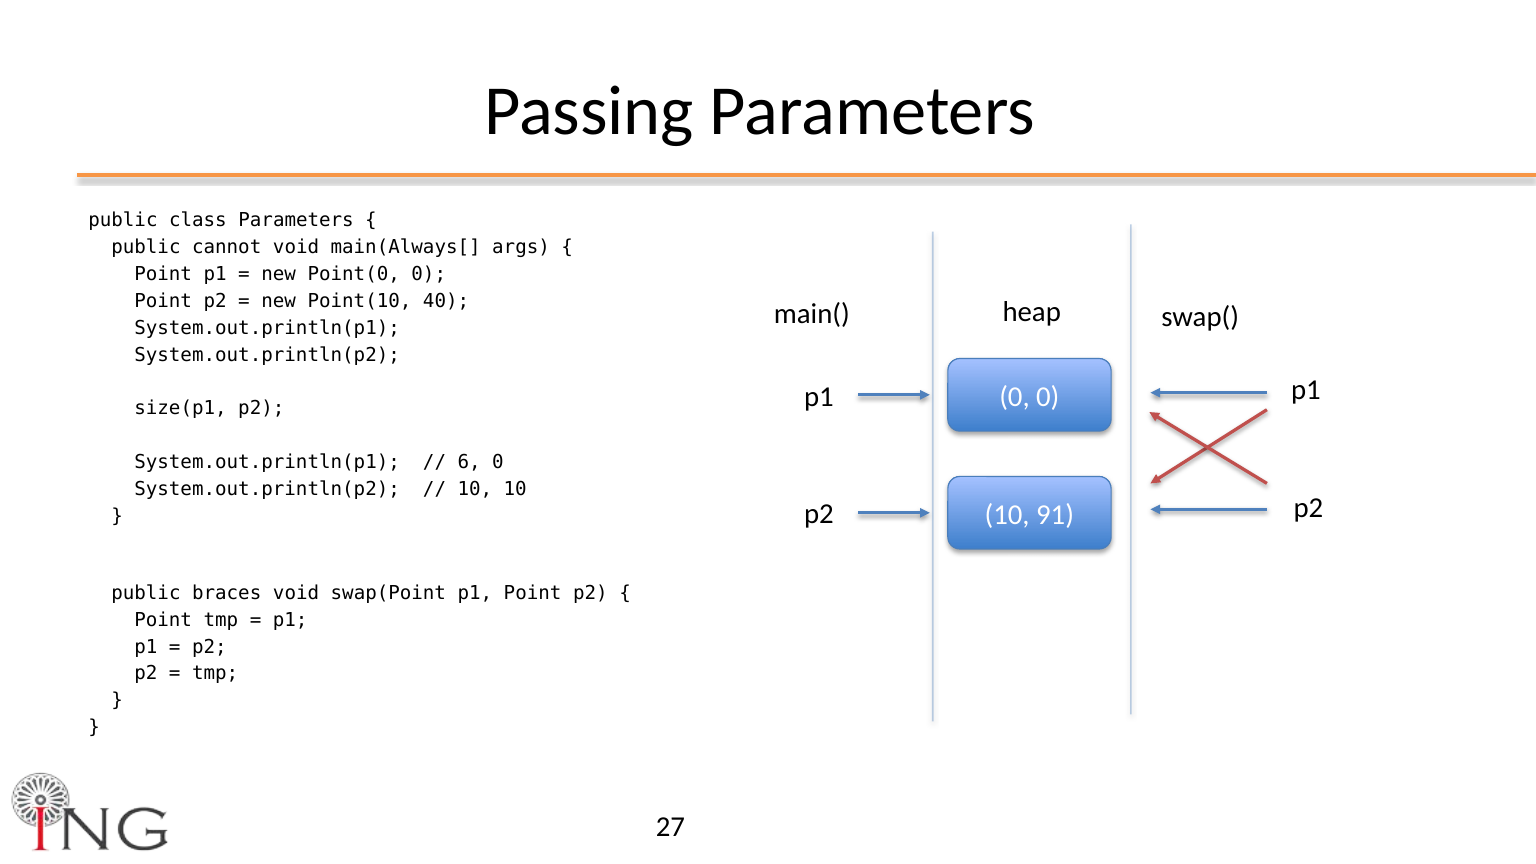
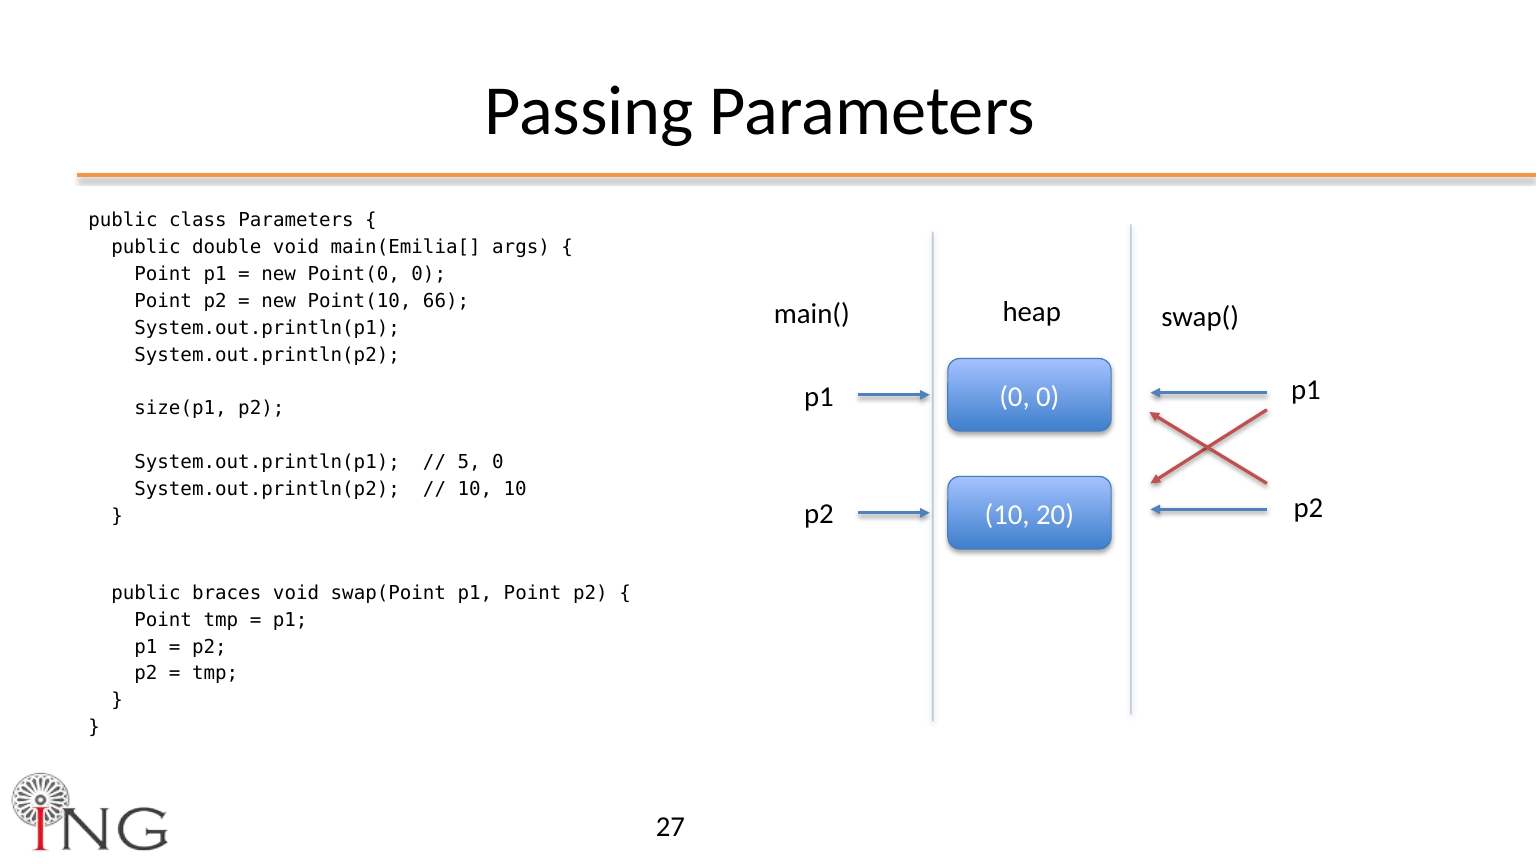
cannot: cannot -> double
main(Always[: main(Always[ -> main(Emilia[
40: 40 -> 66
6: 6 -> 5
91: 91 -> 20
